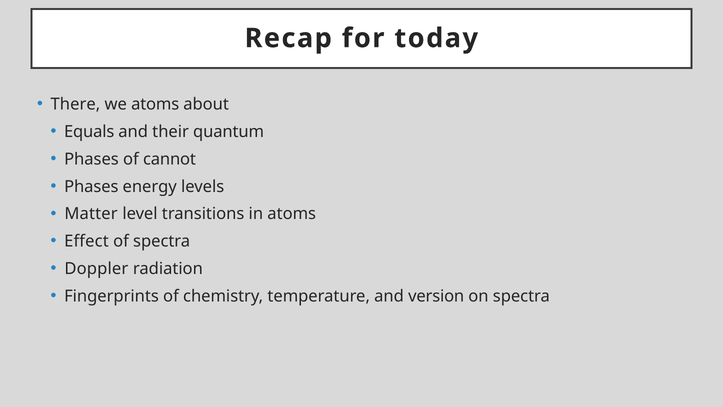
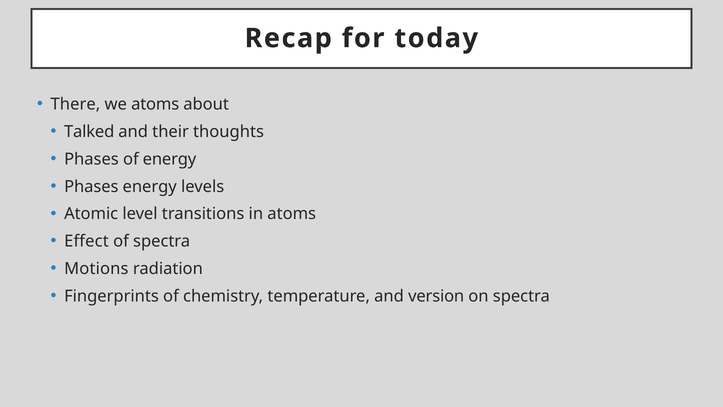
Equals: Equals -> Talked
quantum: quantum -> thoughts
of cannot: cannot -> energy
Matter: Matter -> Atomic
Doppler: Doppler -> Motions
